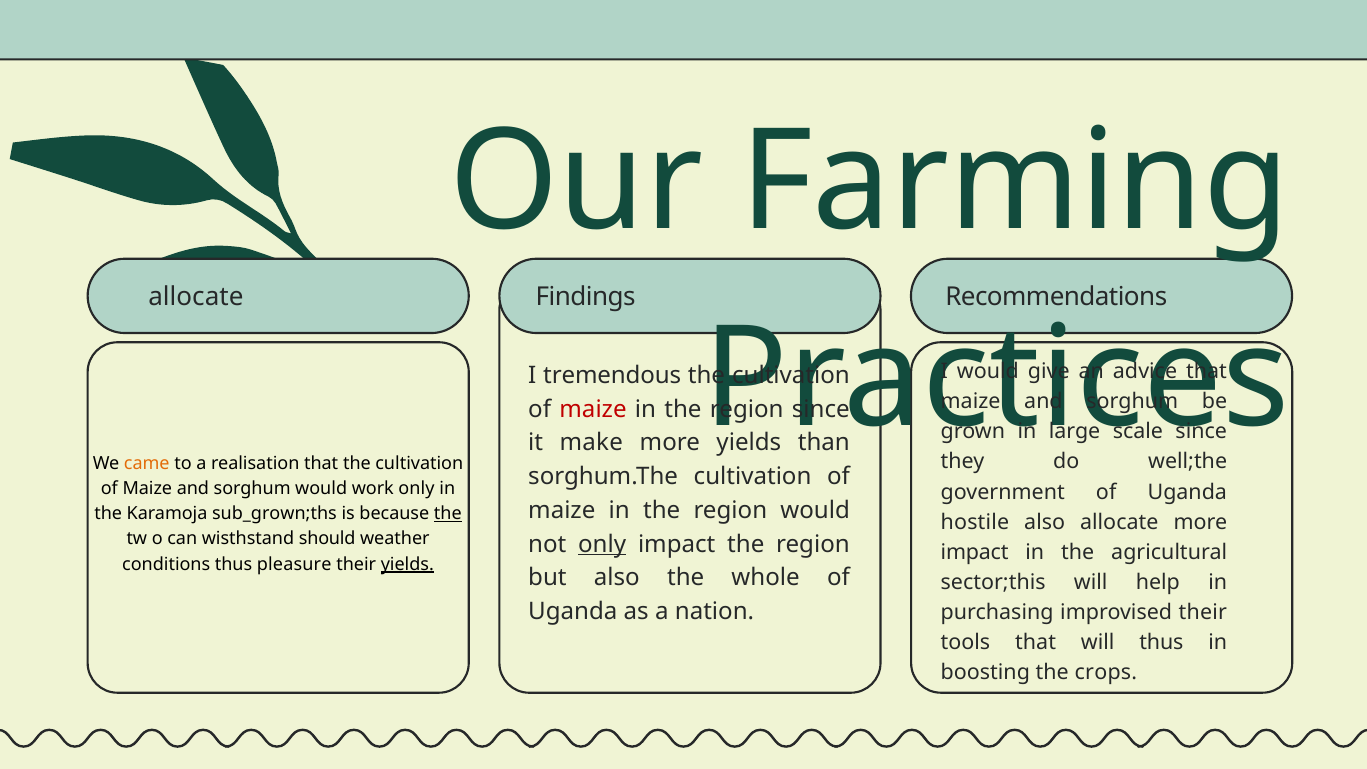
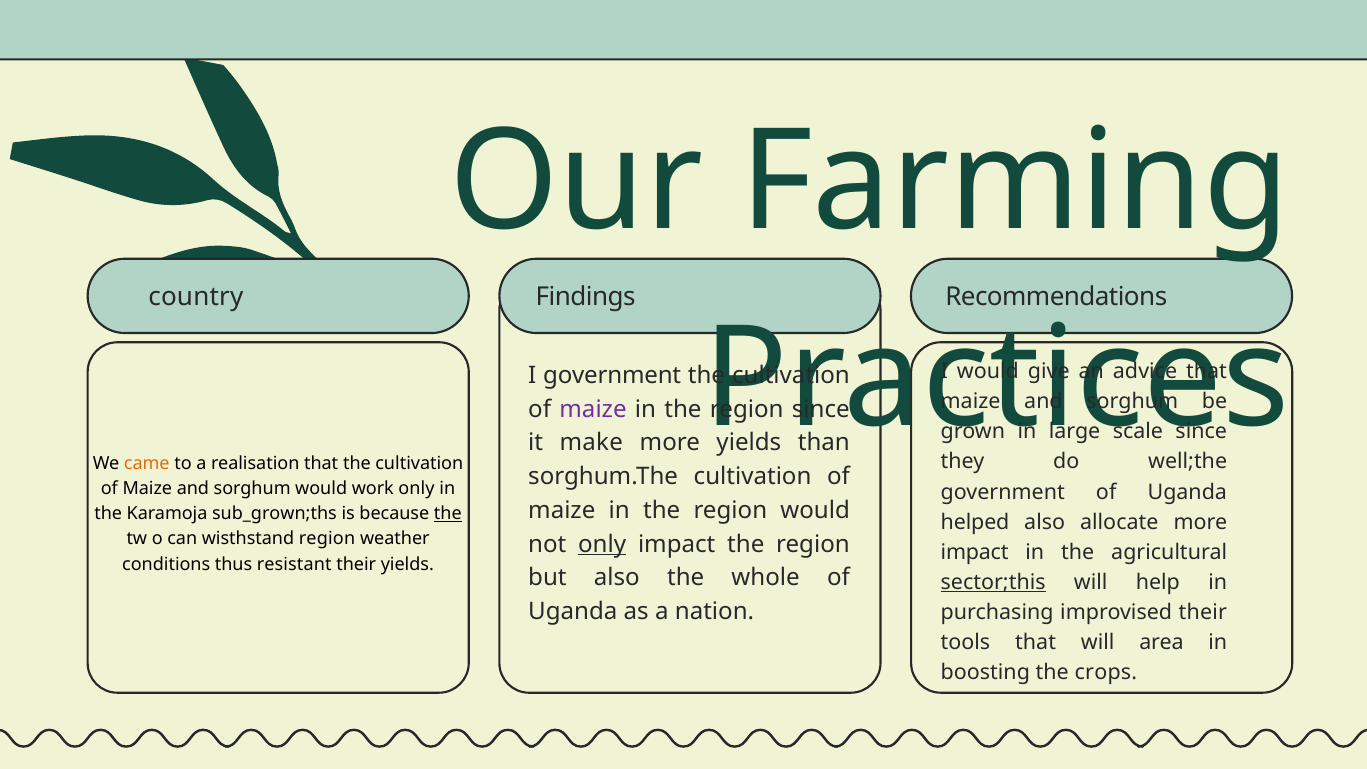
allocate at (196, 297): allocate -> country
I tremendous: tremendous -> government
maize at (593, 409) colour: red -> purple
hostile: hostile -> helped
wisthstand should: should -> region
pleasure: pleasure -> resistant
yields at (407, 564) underline: present -> none
sector;this underline: none -> present
will thus: thus -> area
